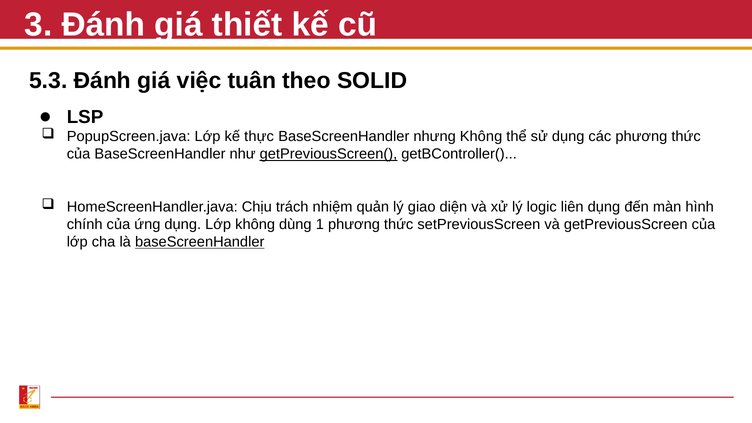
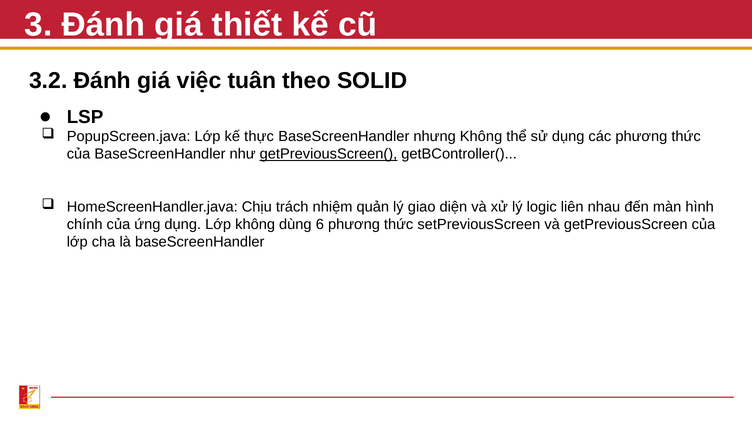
5.3: 5.3 -> 3.2
liên dụng: dụng -> nhau
1: 1 -> 6
baseScreenHandler at (200, 242) underline: present -> none
